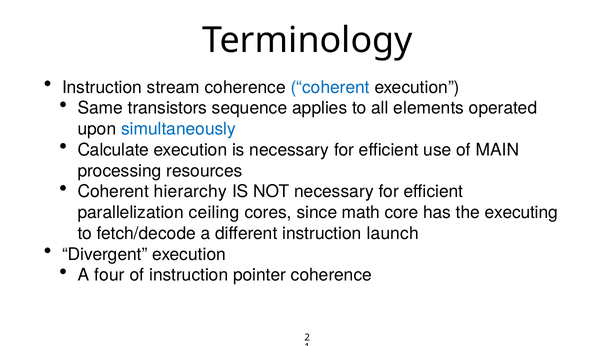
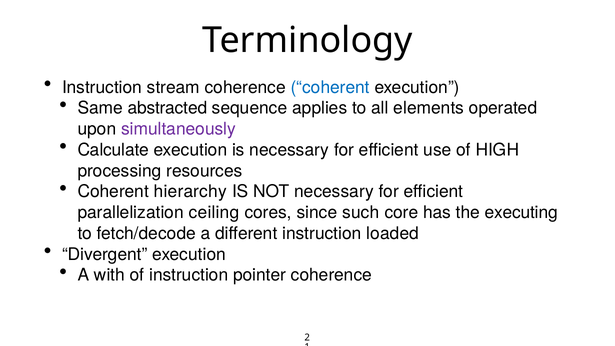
transistors: transistors -> abstracted
simultaneously colour: blue -> purple
MAIN: MAIN -> HIGH
math: math -> such
launch: launch -> loaded
four: four -> with
